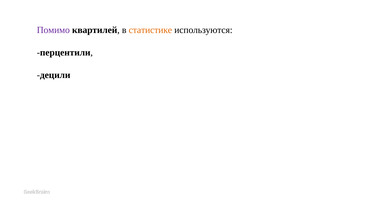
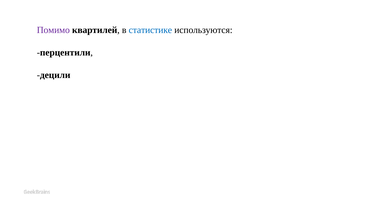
статистике colour: orange -> blue
